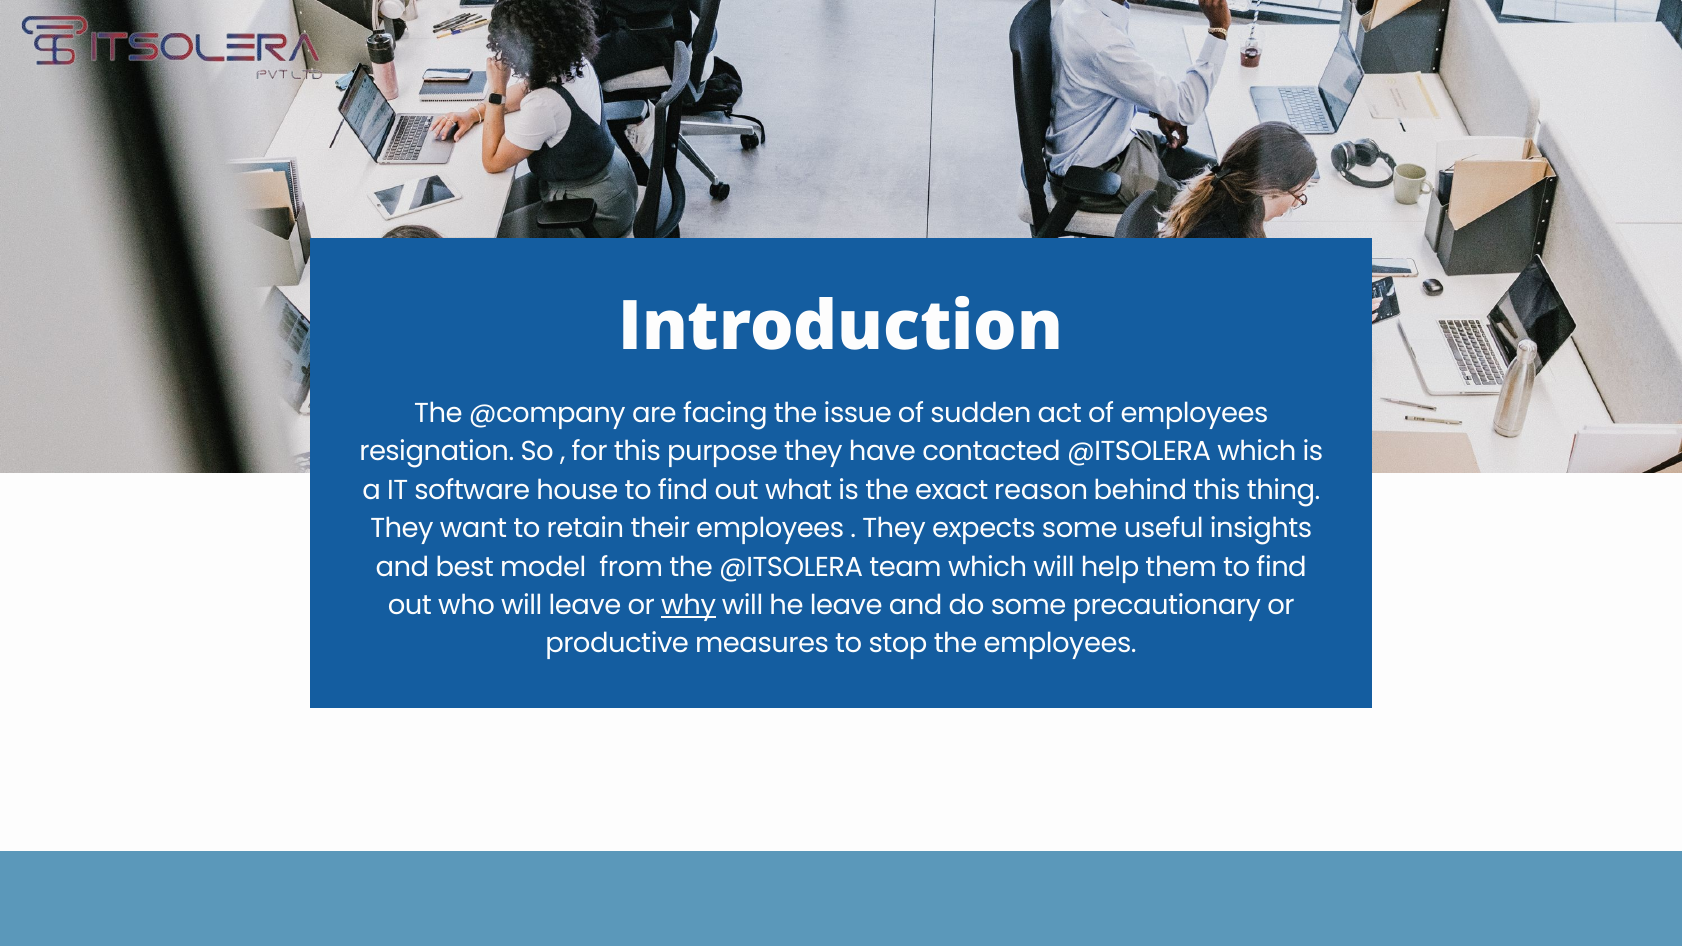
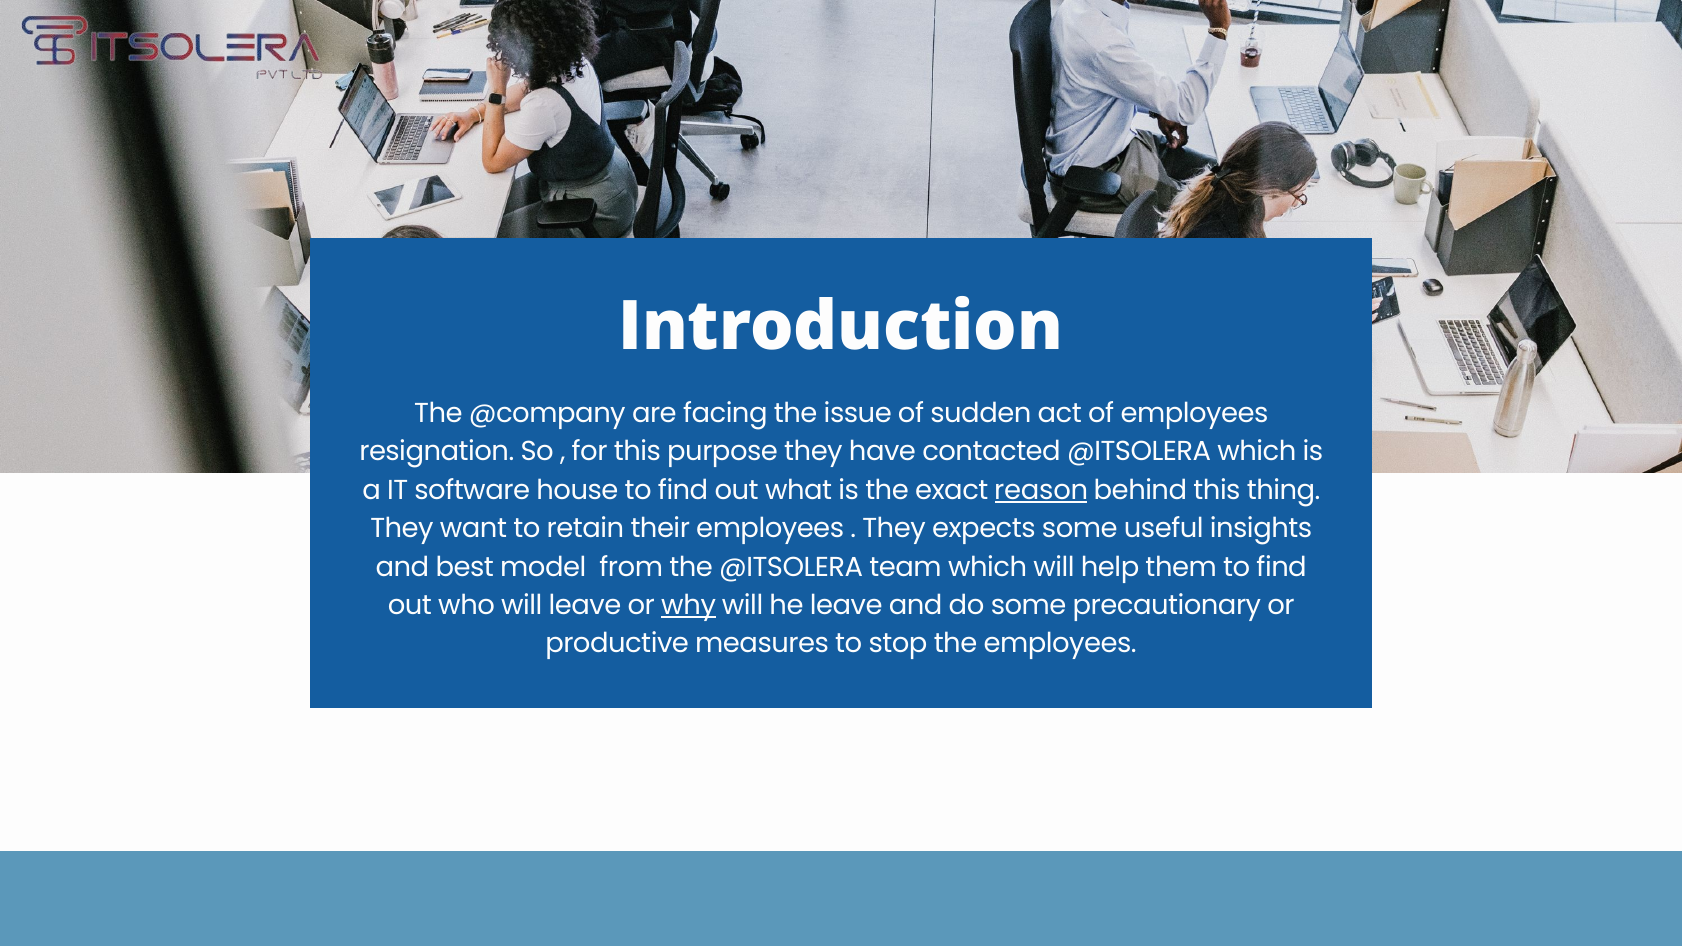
reason underline: none -> present
